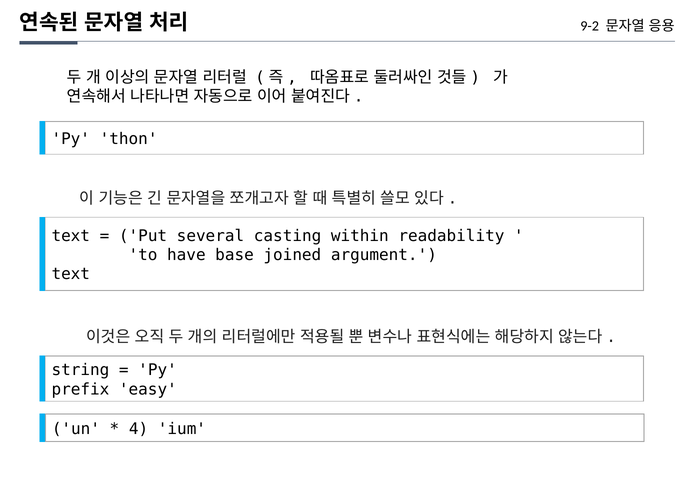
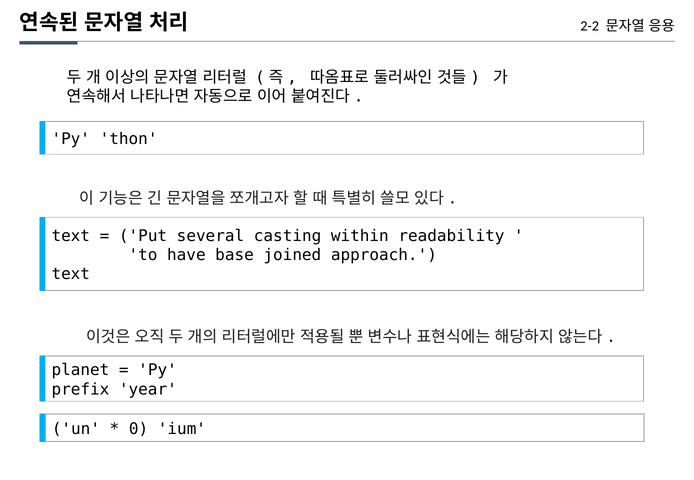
9-2: 9-2 -> 2-2
argument: argument -> approach
string: string -> planet
easy: easy -> year
4: 4 -> 0
